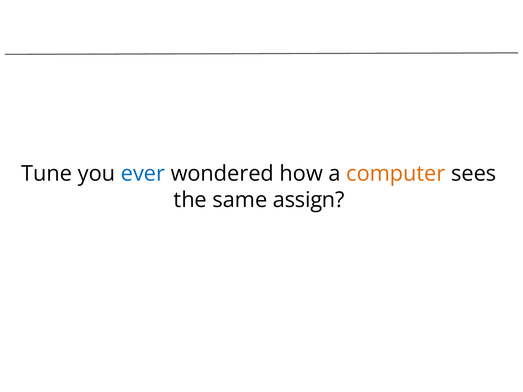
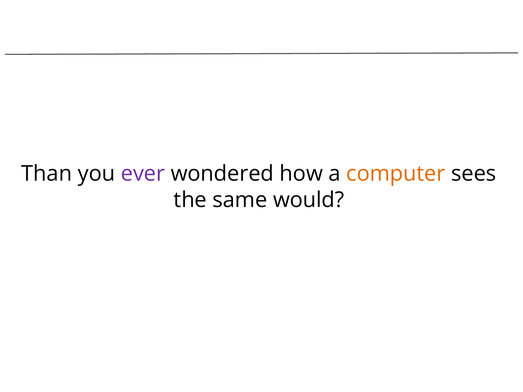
Tune: Tune -> Than
ever colour: blue -> purple
assign: assign -> would
